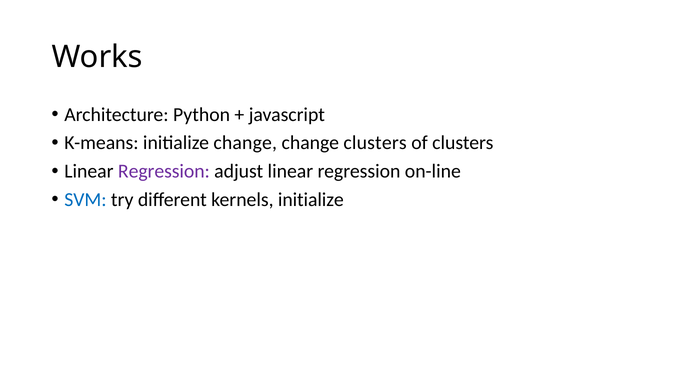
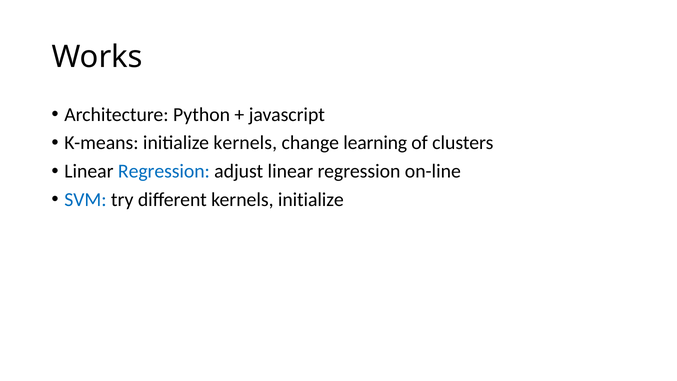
initialize change: change -> kernels
change clusters: clusters -> learning
Regression at (164, 171) colour: purple -> blue
